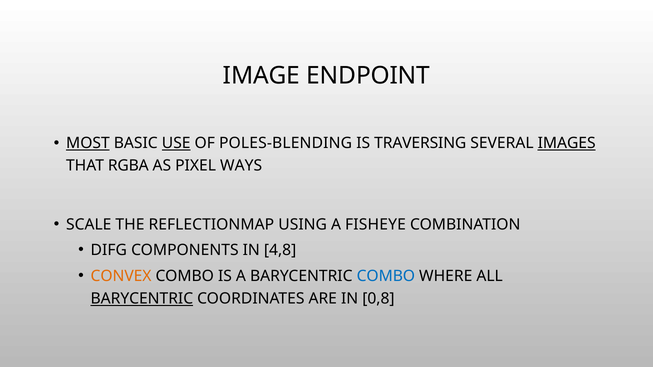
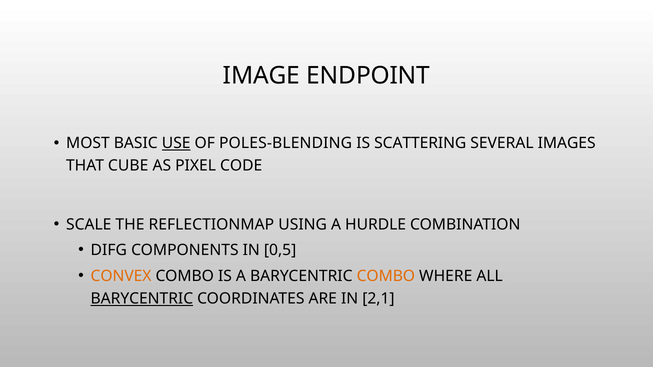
MOST underline: present -> none
TRAVERSING: TRAVERSING -> SCATTERING
IMAGES underline: present -> none
RGBA: RGBA -> CUBE
WAYS: WAYS -> CODE
FISHEYE: FISHEYE -> HURDLE
4,8: 4,8 -> 0,5
COMBO at (386, 276) colour: blue -> orange
0,8: 0,8 -> 2,1
